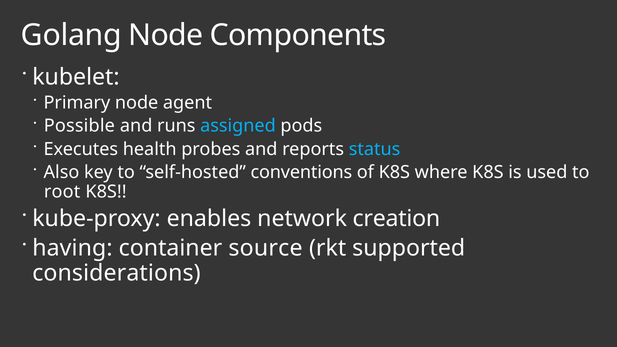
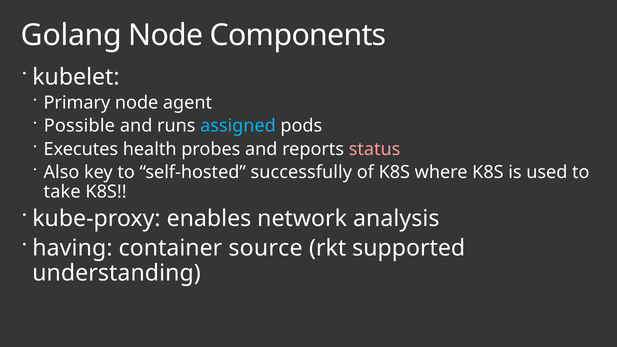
status colour: light blue -> pink
conventions: conventions -> successfully
root: root -> take
creation: creation -> analysis
considerations: considerations -> understanding
